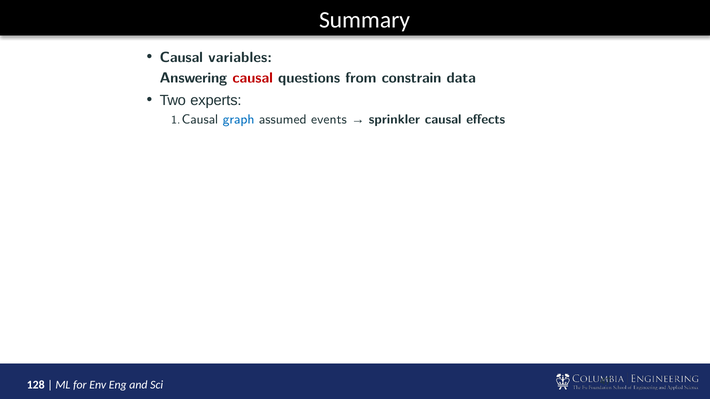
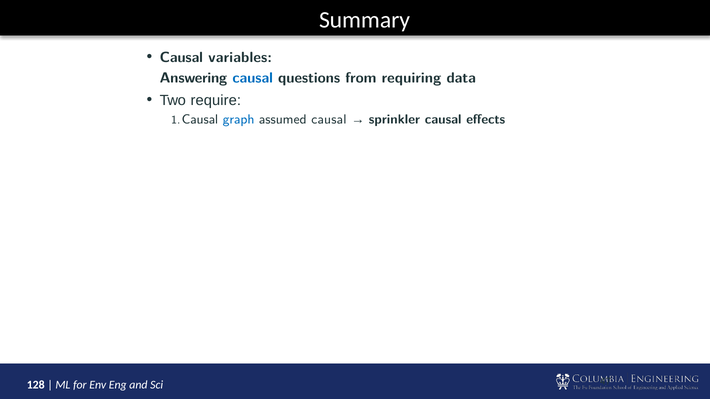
causal at (253, 78) colour: red -> blue
constrain: constrain -> requiring
experts: experts -> require
assumed events: events -> causal
